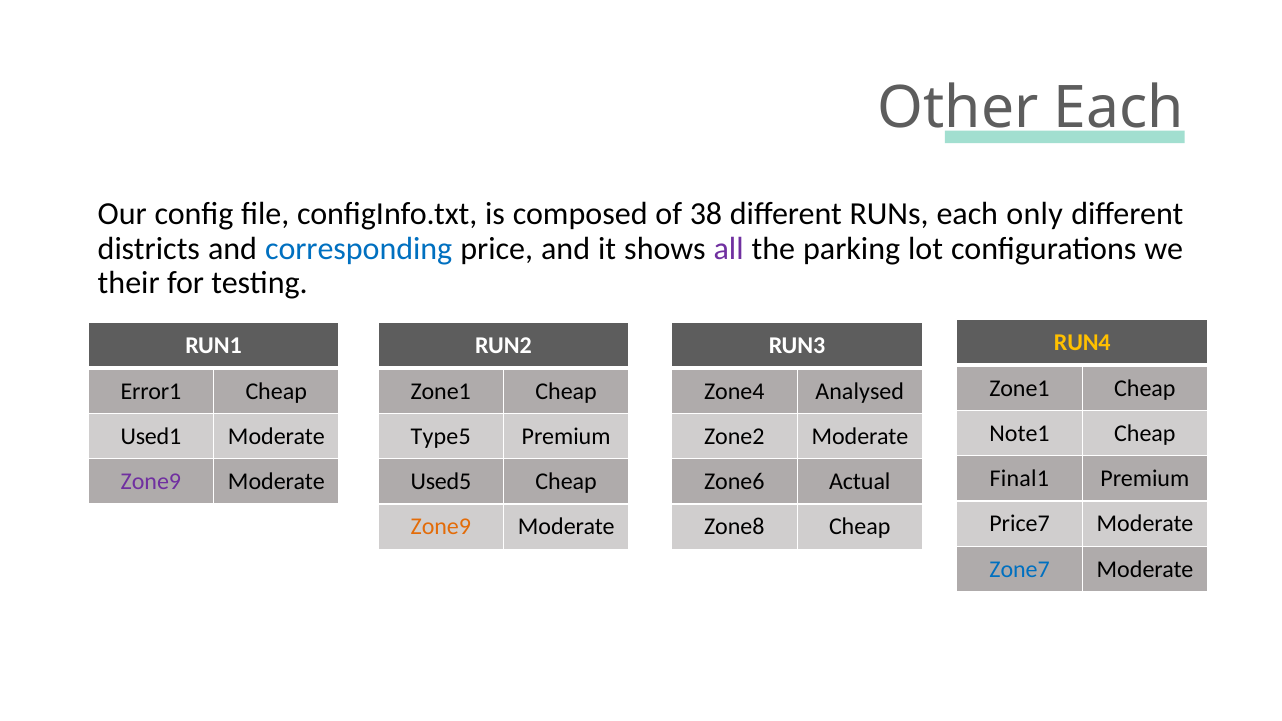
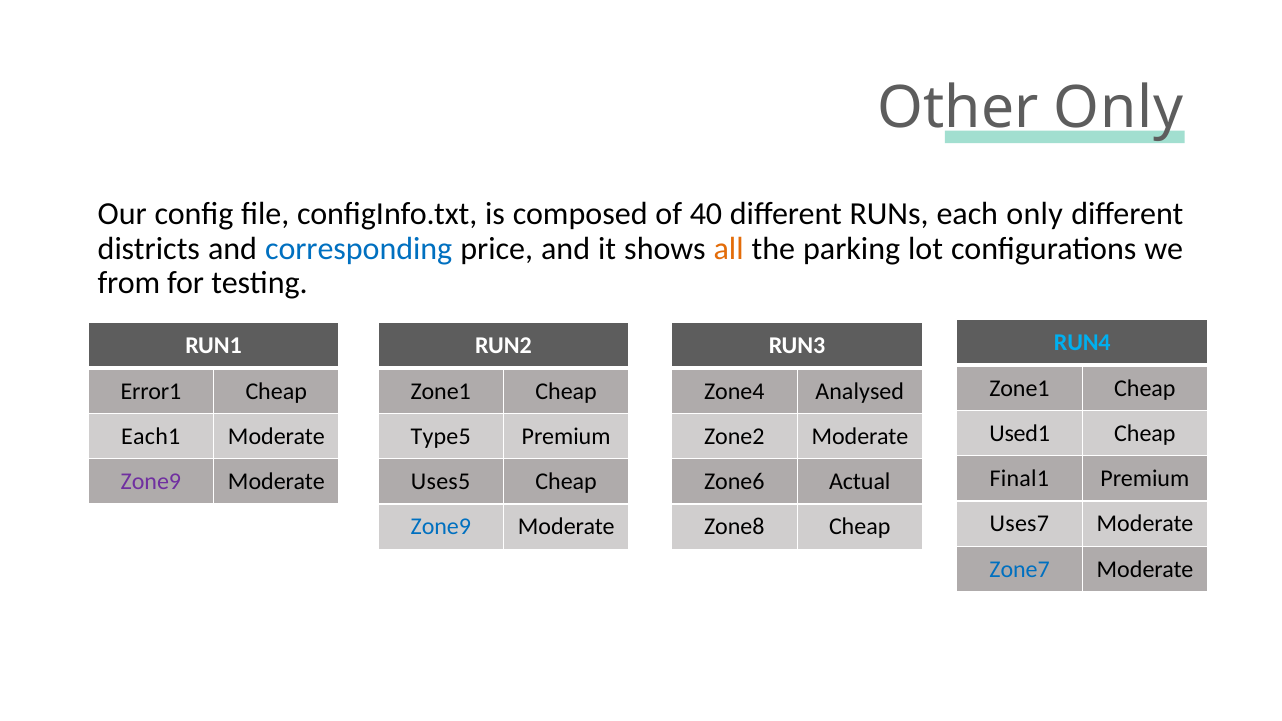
Other Each: Each -> Only
38: 38 -> 40
all colour: purple -> orange
their: their -> from
RUN4 colour: yellow -> light blue
Note1: Note1 -> Used1
Used1: Used1 -> Each1
Used5: Used5 -> Uses5
Price7: Price7 -> Uses7
Zone9 at (441, 527) colour: orange -> blue
